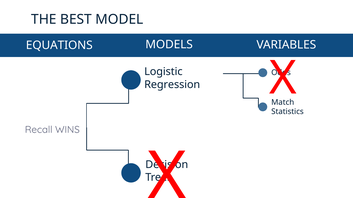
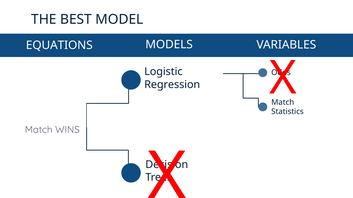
Recall at (39, 130): Recall -> Match
